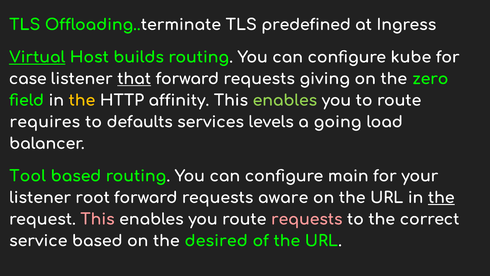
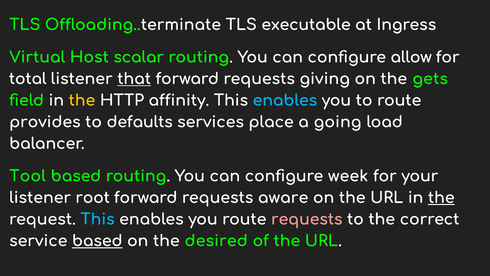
predefined: predefined -> executable
Virtual underline: present -> none
builds: builds -> scalar
kube: kube -> allow
case: case -> total
zero: zero -> gets
enables at (285, 100) colour: light green -> light blue
requires: requires -> provides
levels: levels -> place
main: main -> week
This at (97, 219) colour: pink -> light blue
based at (97, 241) underline: none -> present
